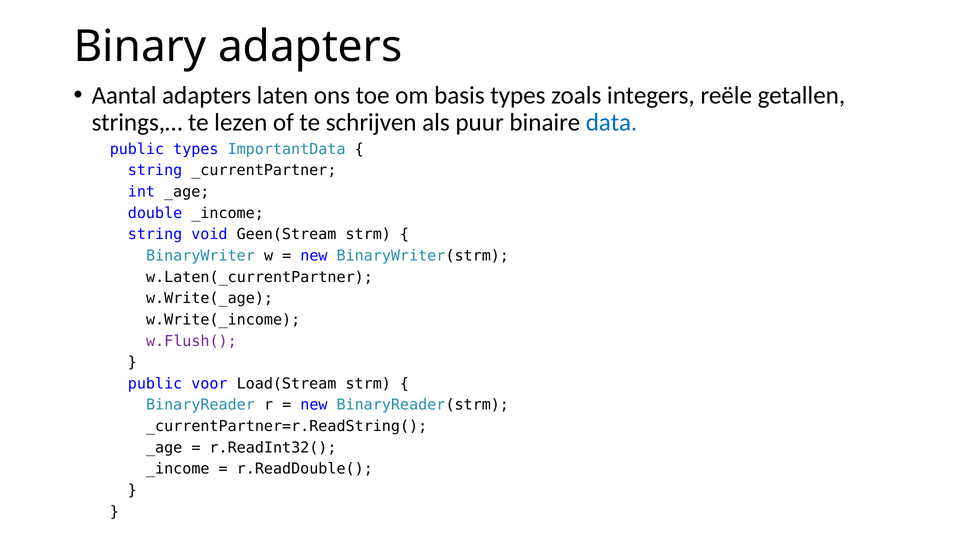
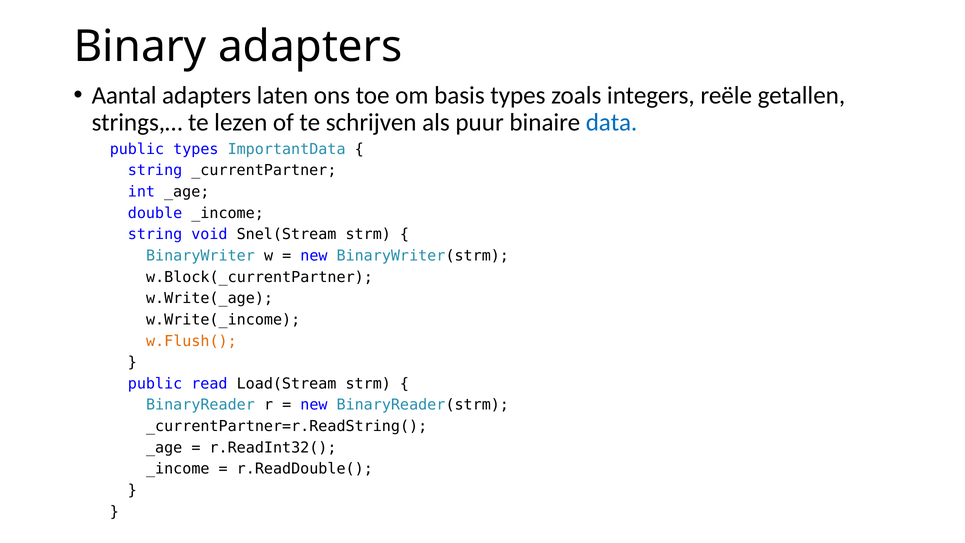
Geen(Stream: Geen(Stream -> Snel(Stream
w.Laten(_currentPartner: w.Laten(_currentPartner -> w.Block(_currentPartner
w.Flush( colour: purple -> orange
voor: voor -> read
